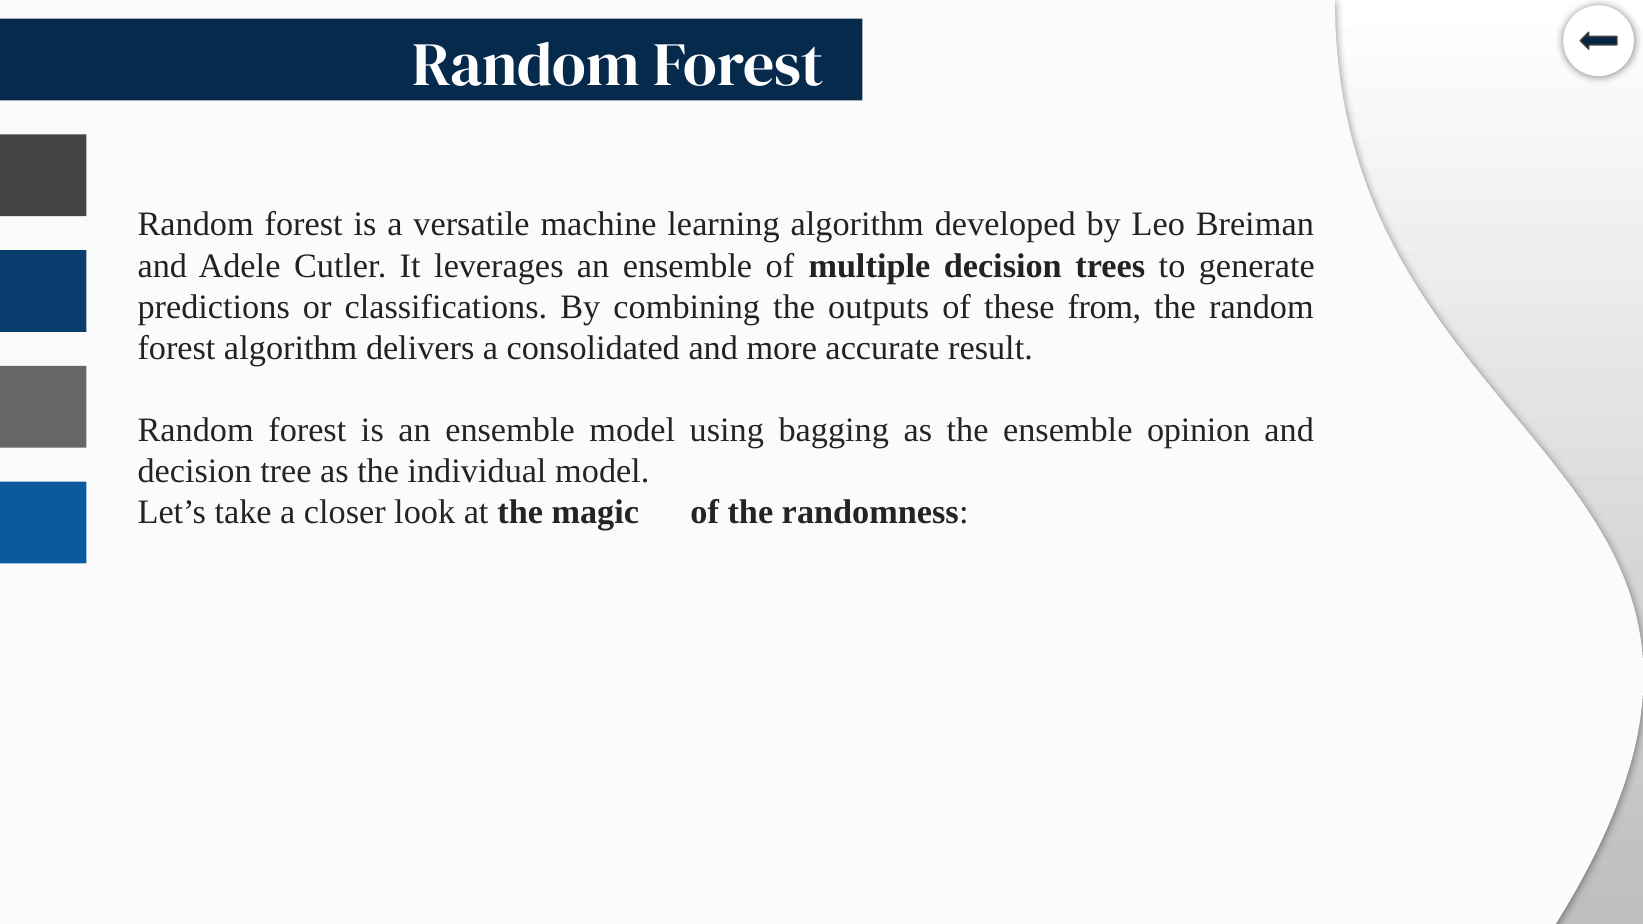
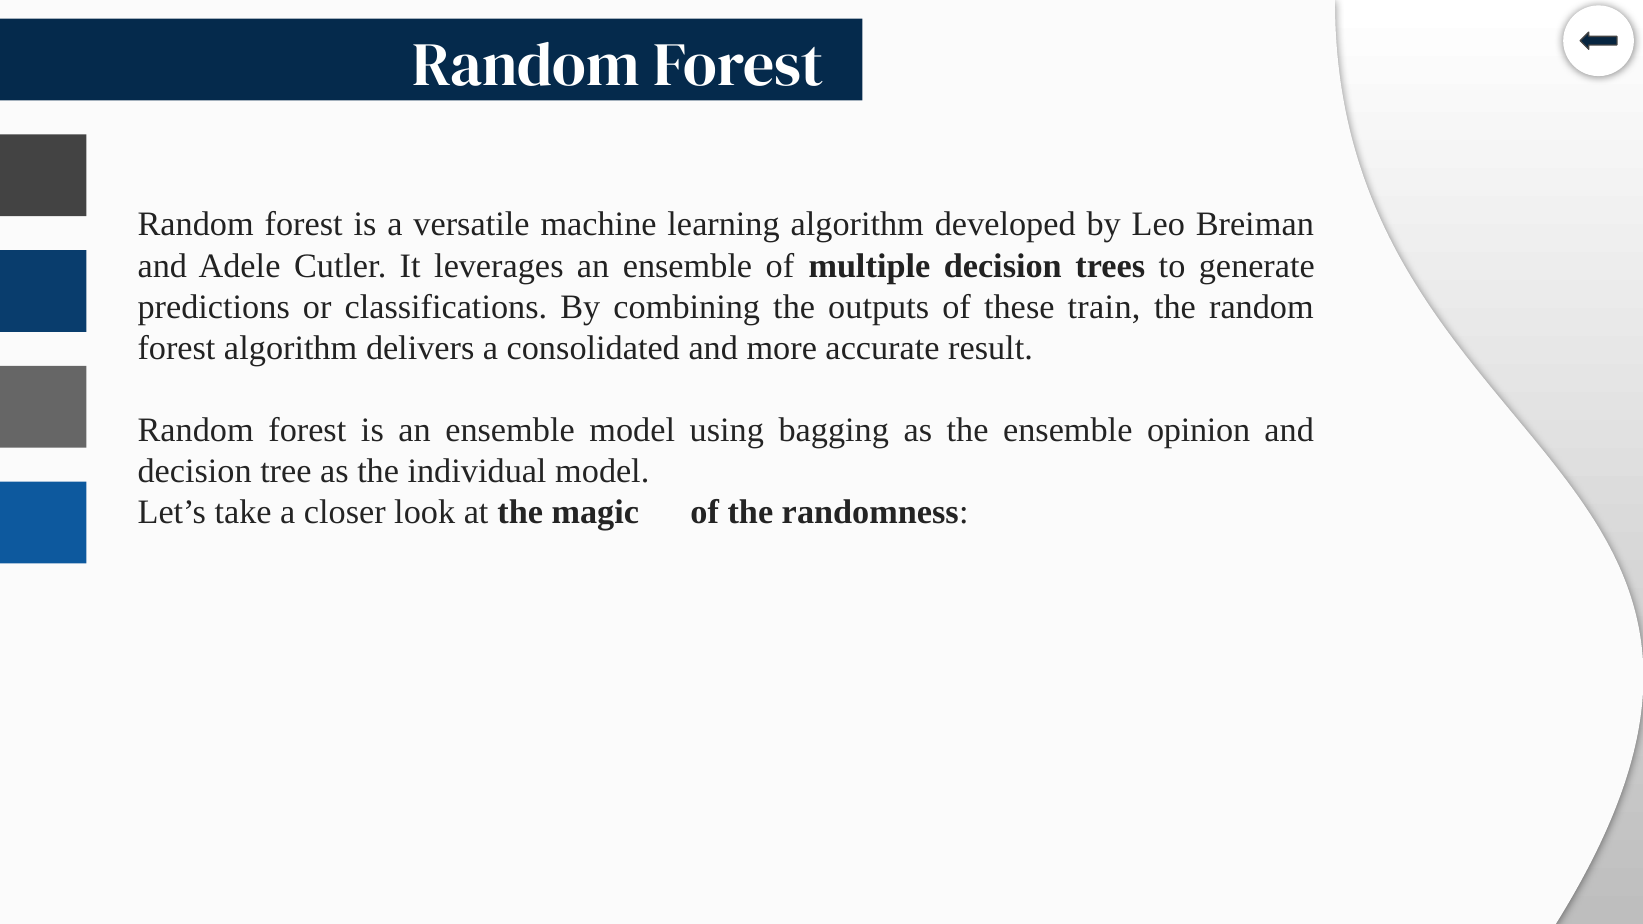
from: from -> train
